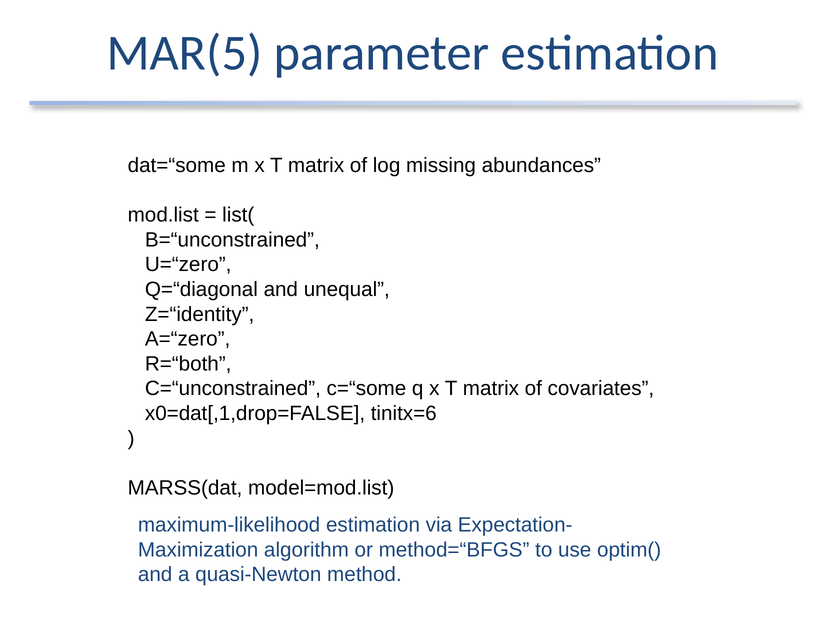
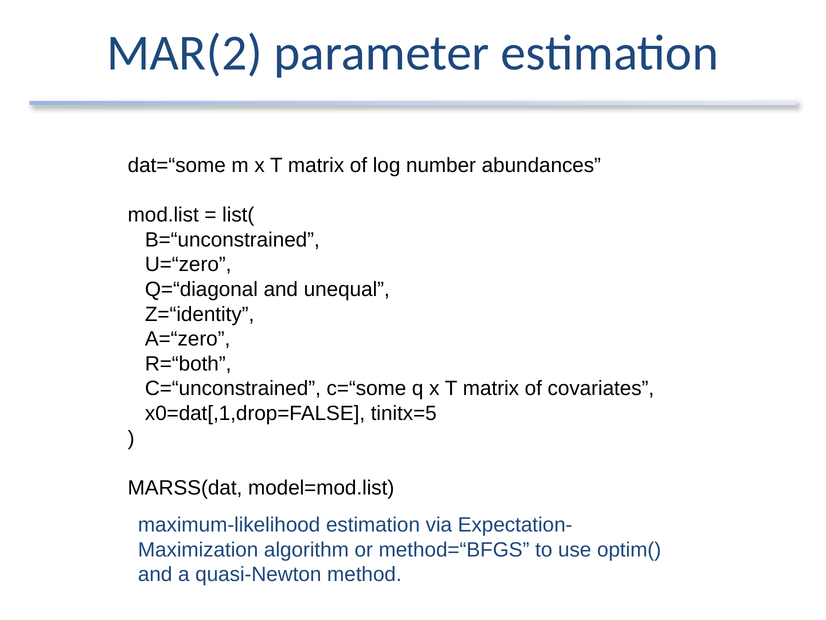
MAR(5: MAR(5 -> MAR(2
missing: missing -> number
tinitx=6: tinitx=6 -> tinitx=5
